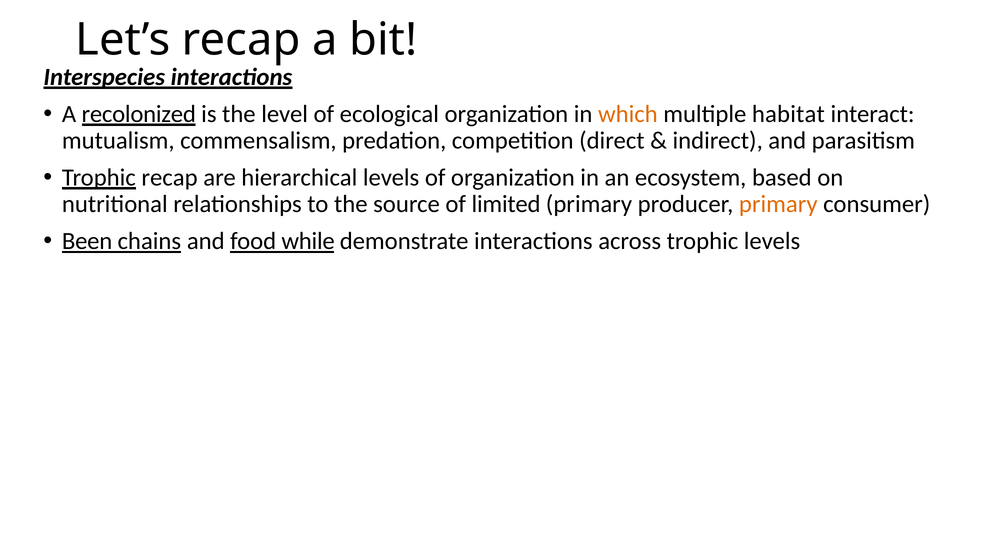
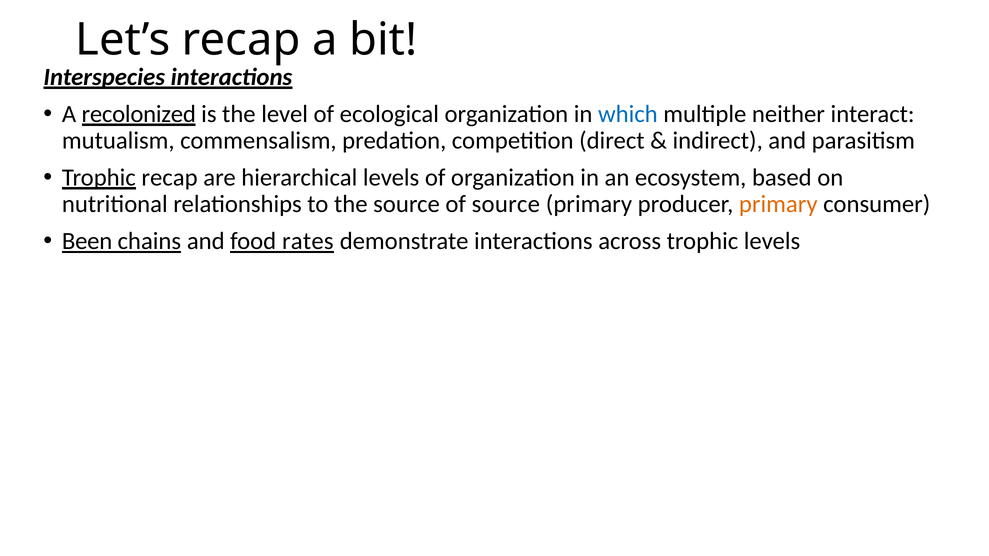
which at (628, 114) colour: orange -> blue
habitat: habitat -> neither
of limited: limited -> source
while: while -> rates
